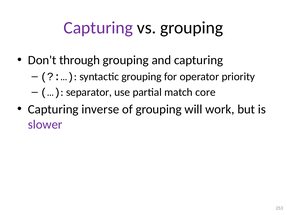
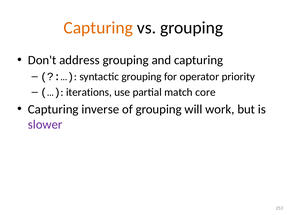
Capturing at (98, 28) colour: purple -> orange
through: through -> address
separator: separator -> iterations
